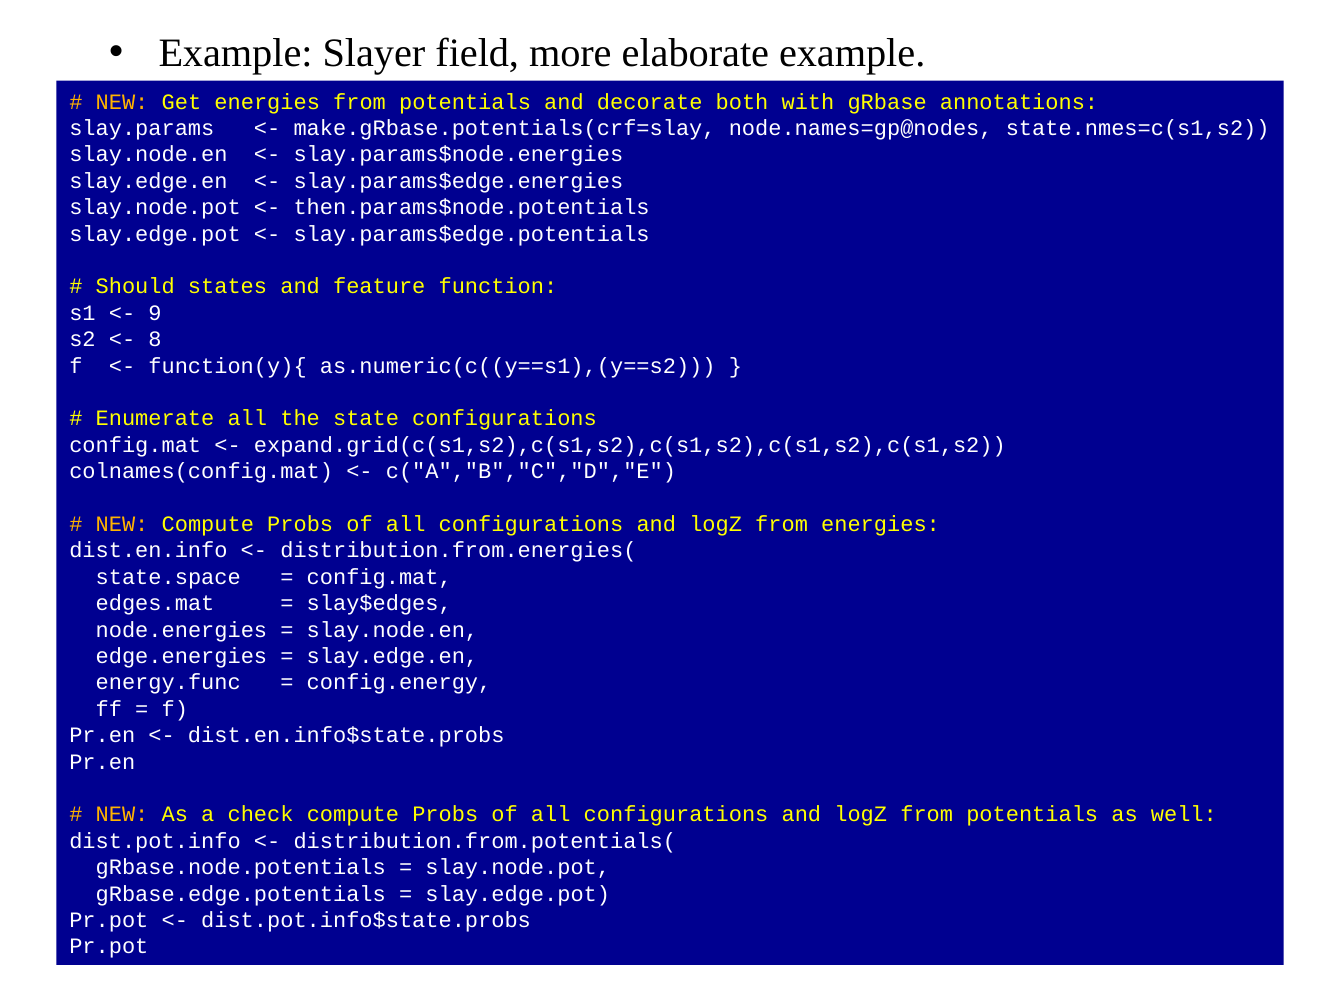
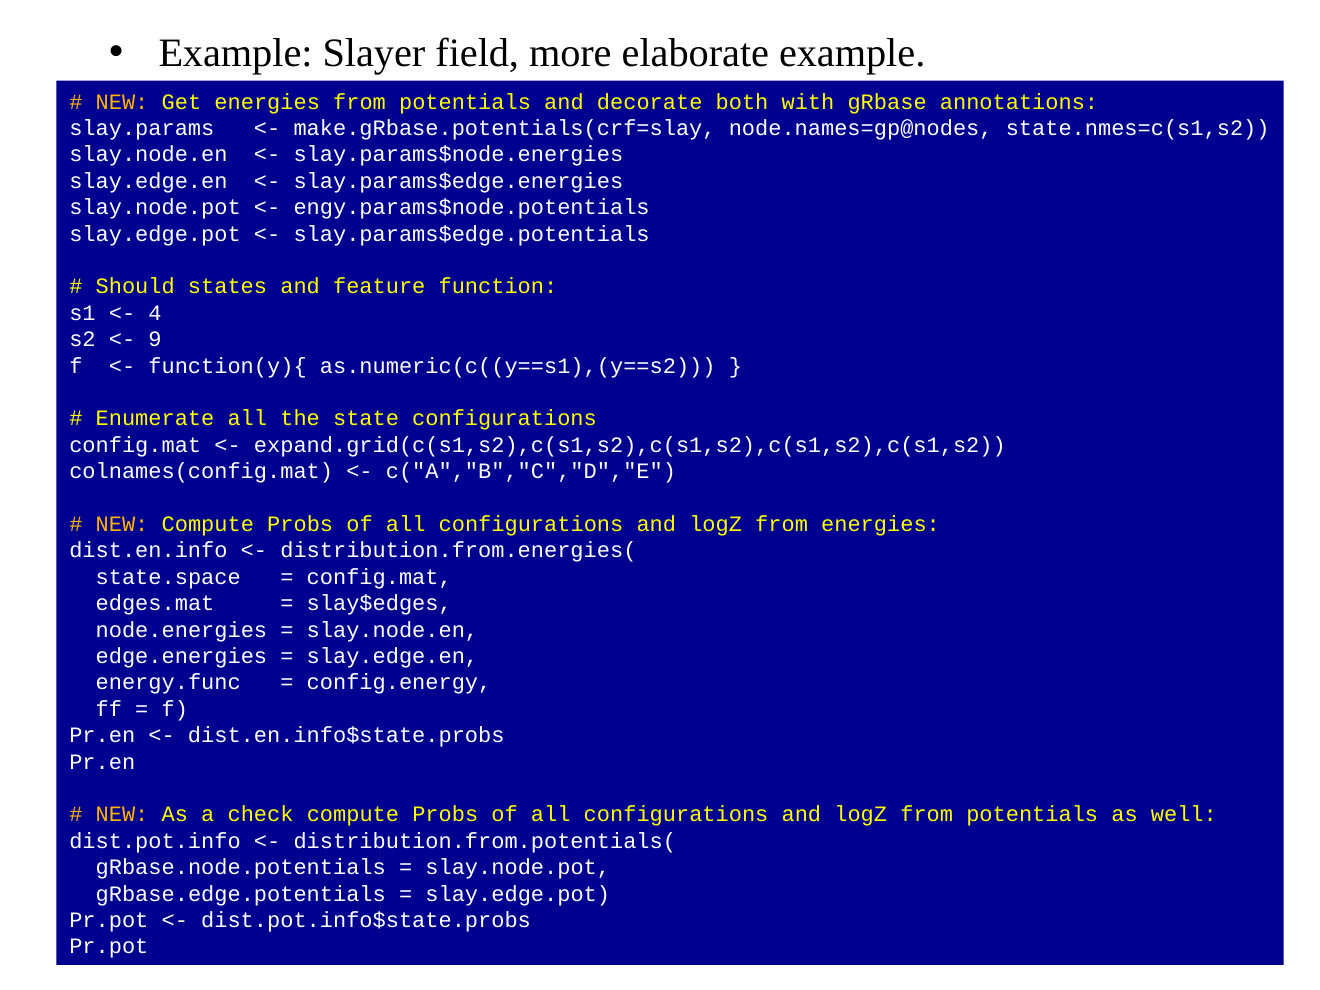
then.params$node.potentials: then.params$node.potentials -> engy.params$node.potentials
9: 9 -> 4
8: 8 -> 9
